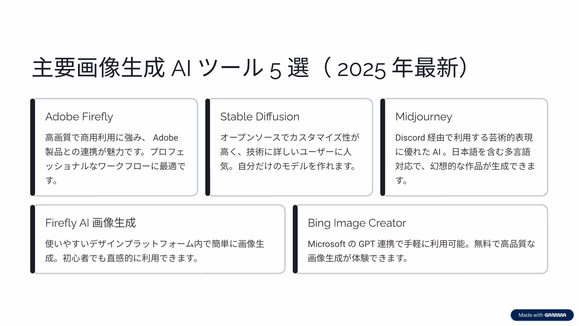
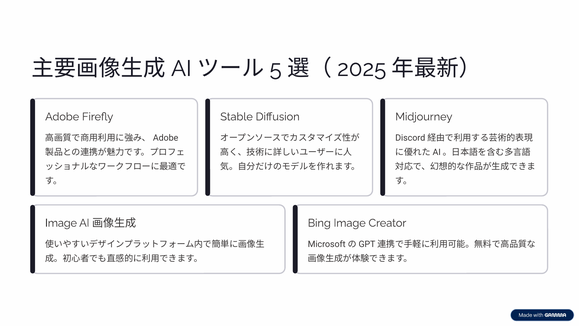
Firefly at (61, 223): Firefly -> Image
